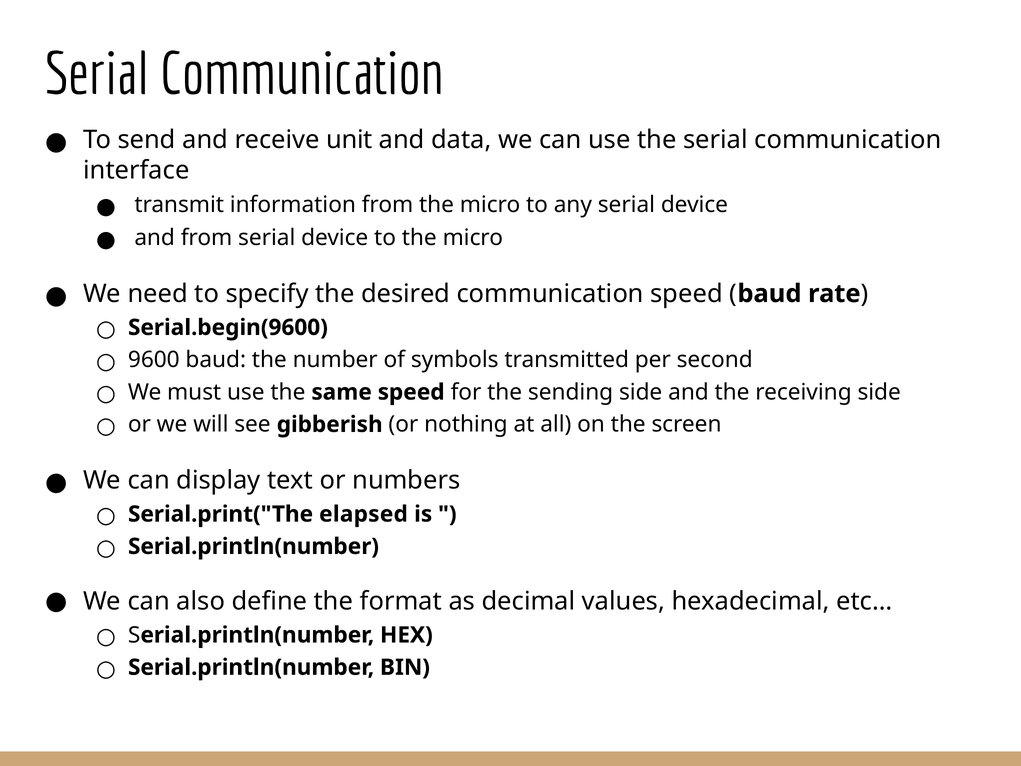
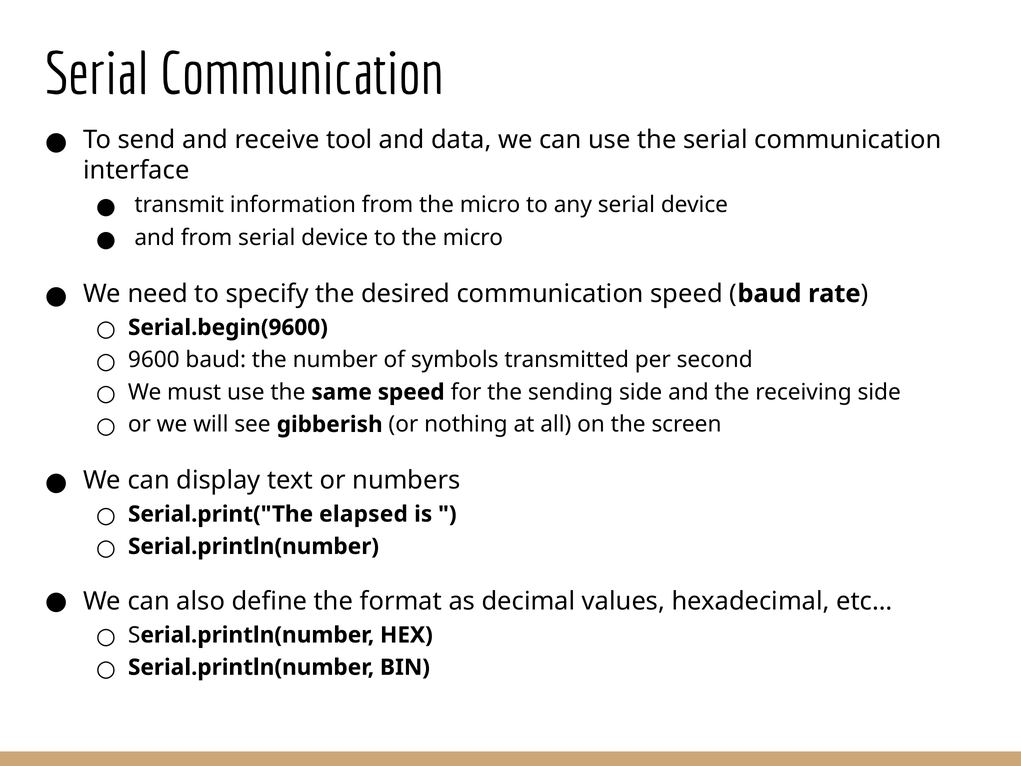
unit: unit -> tool
